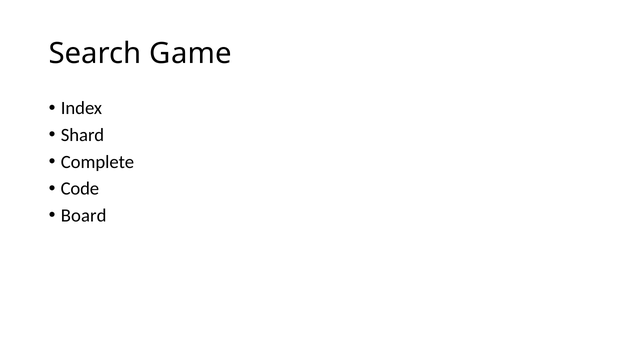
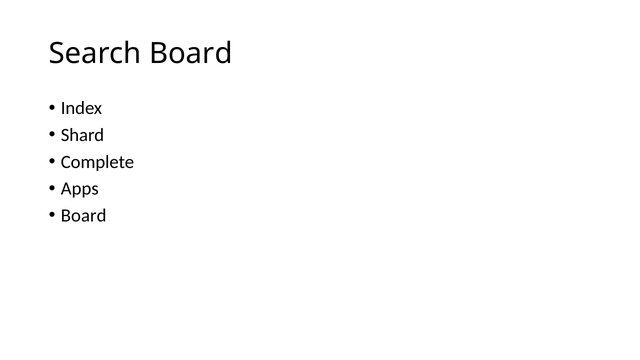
Search Game: Game -> Board
Code: Code -> Apps
